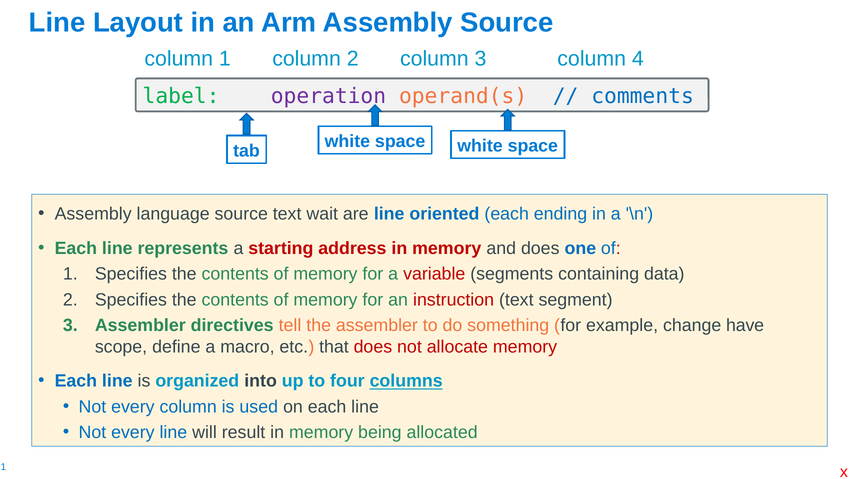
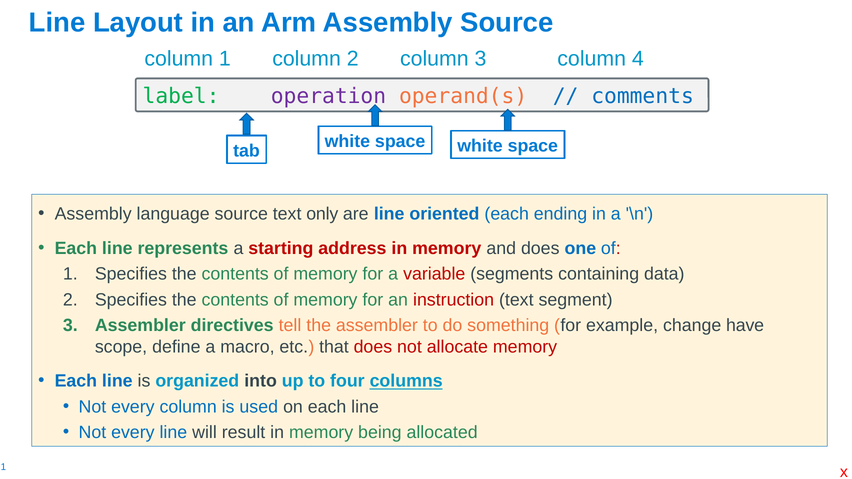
wait: wait -> only
